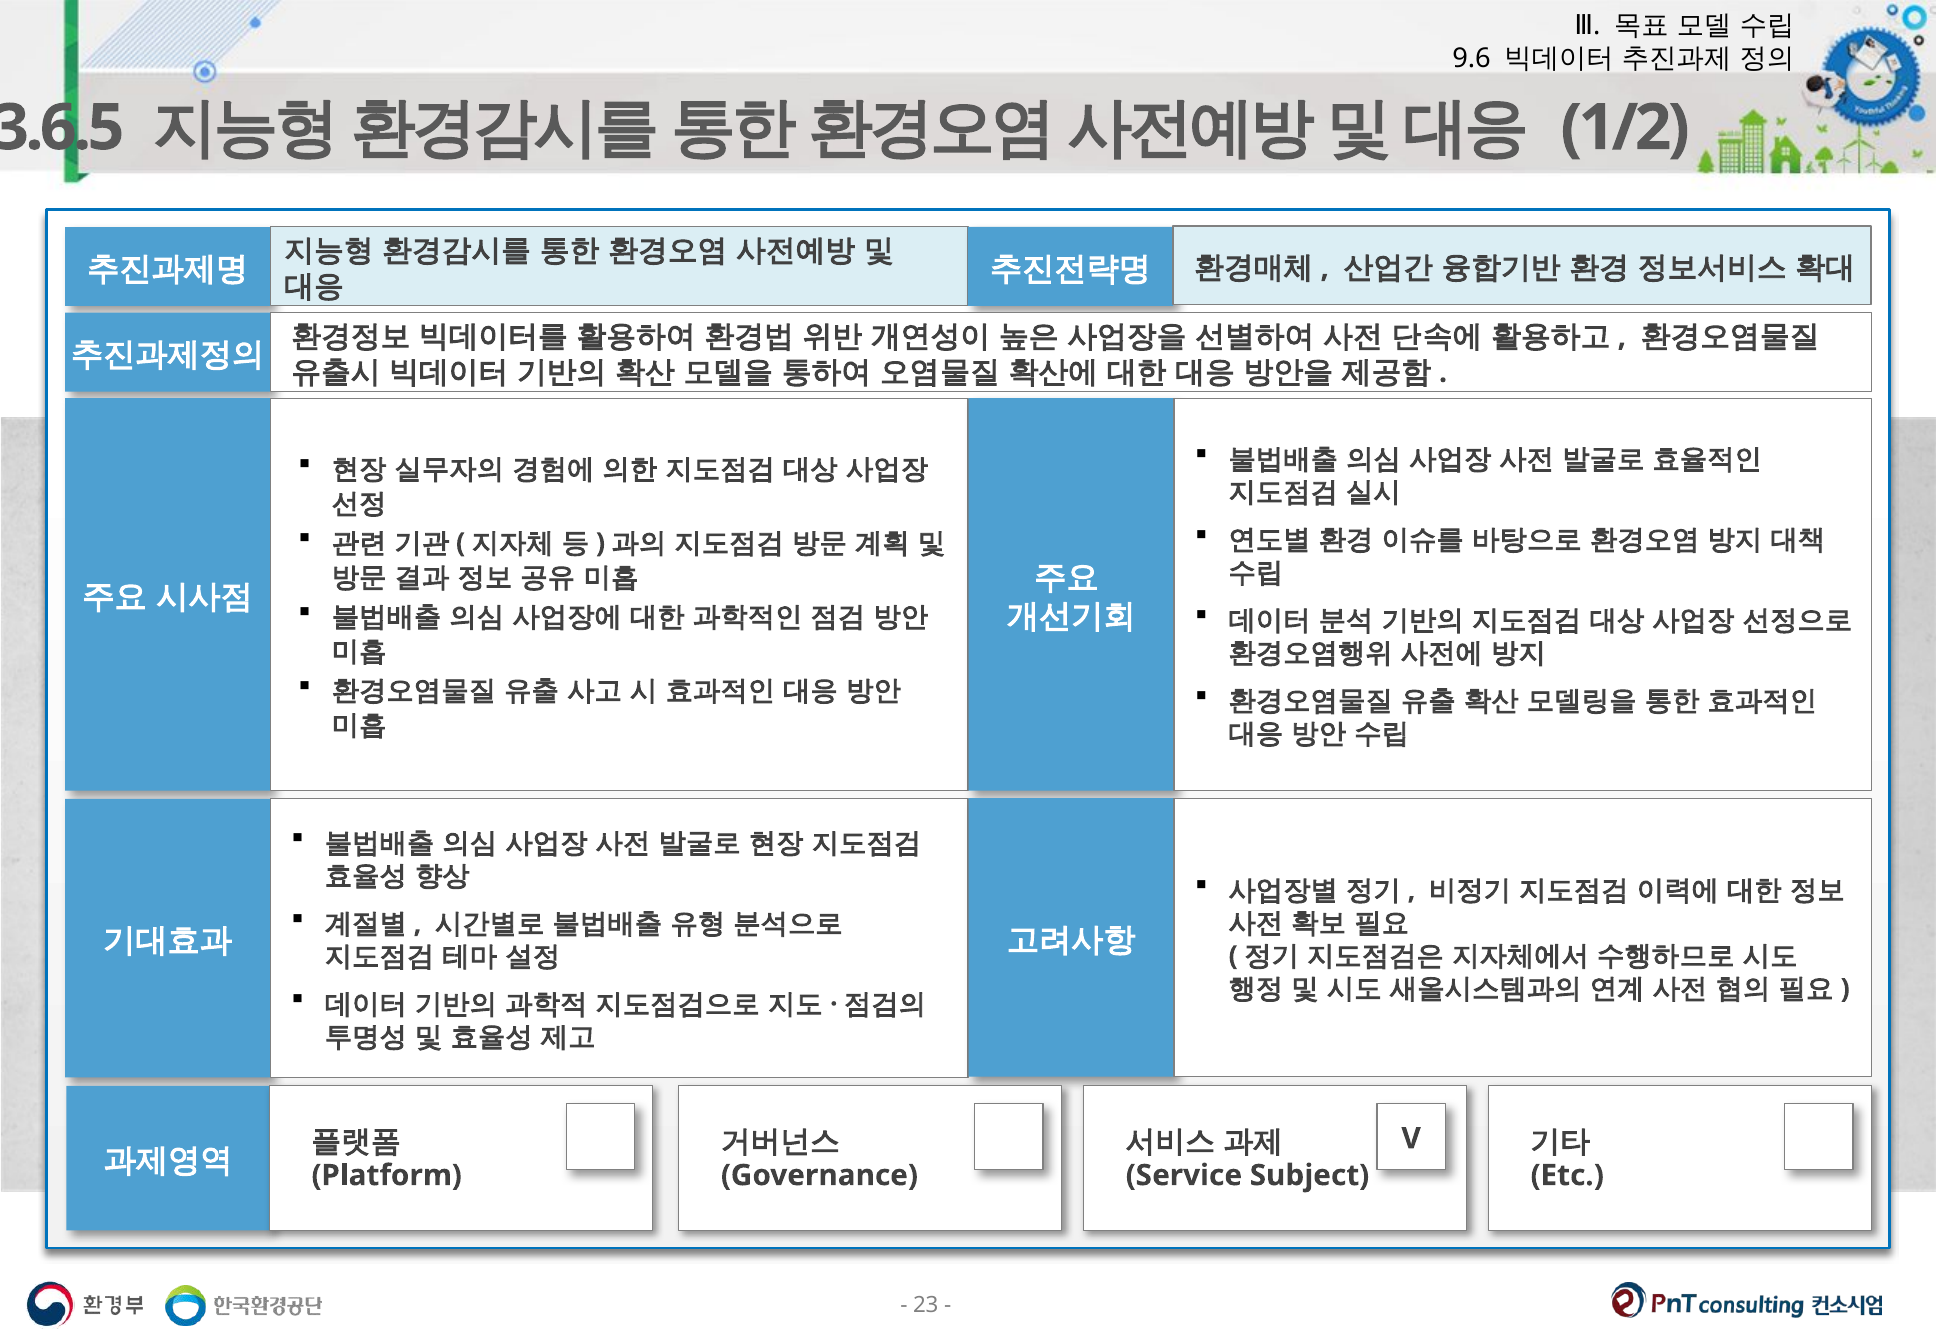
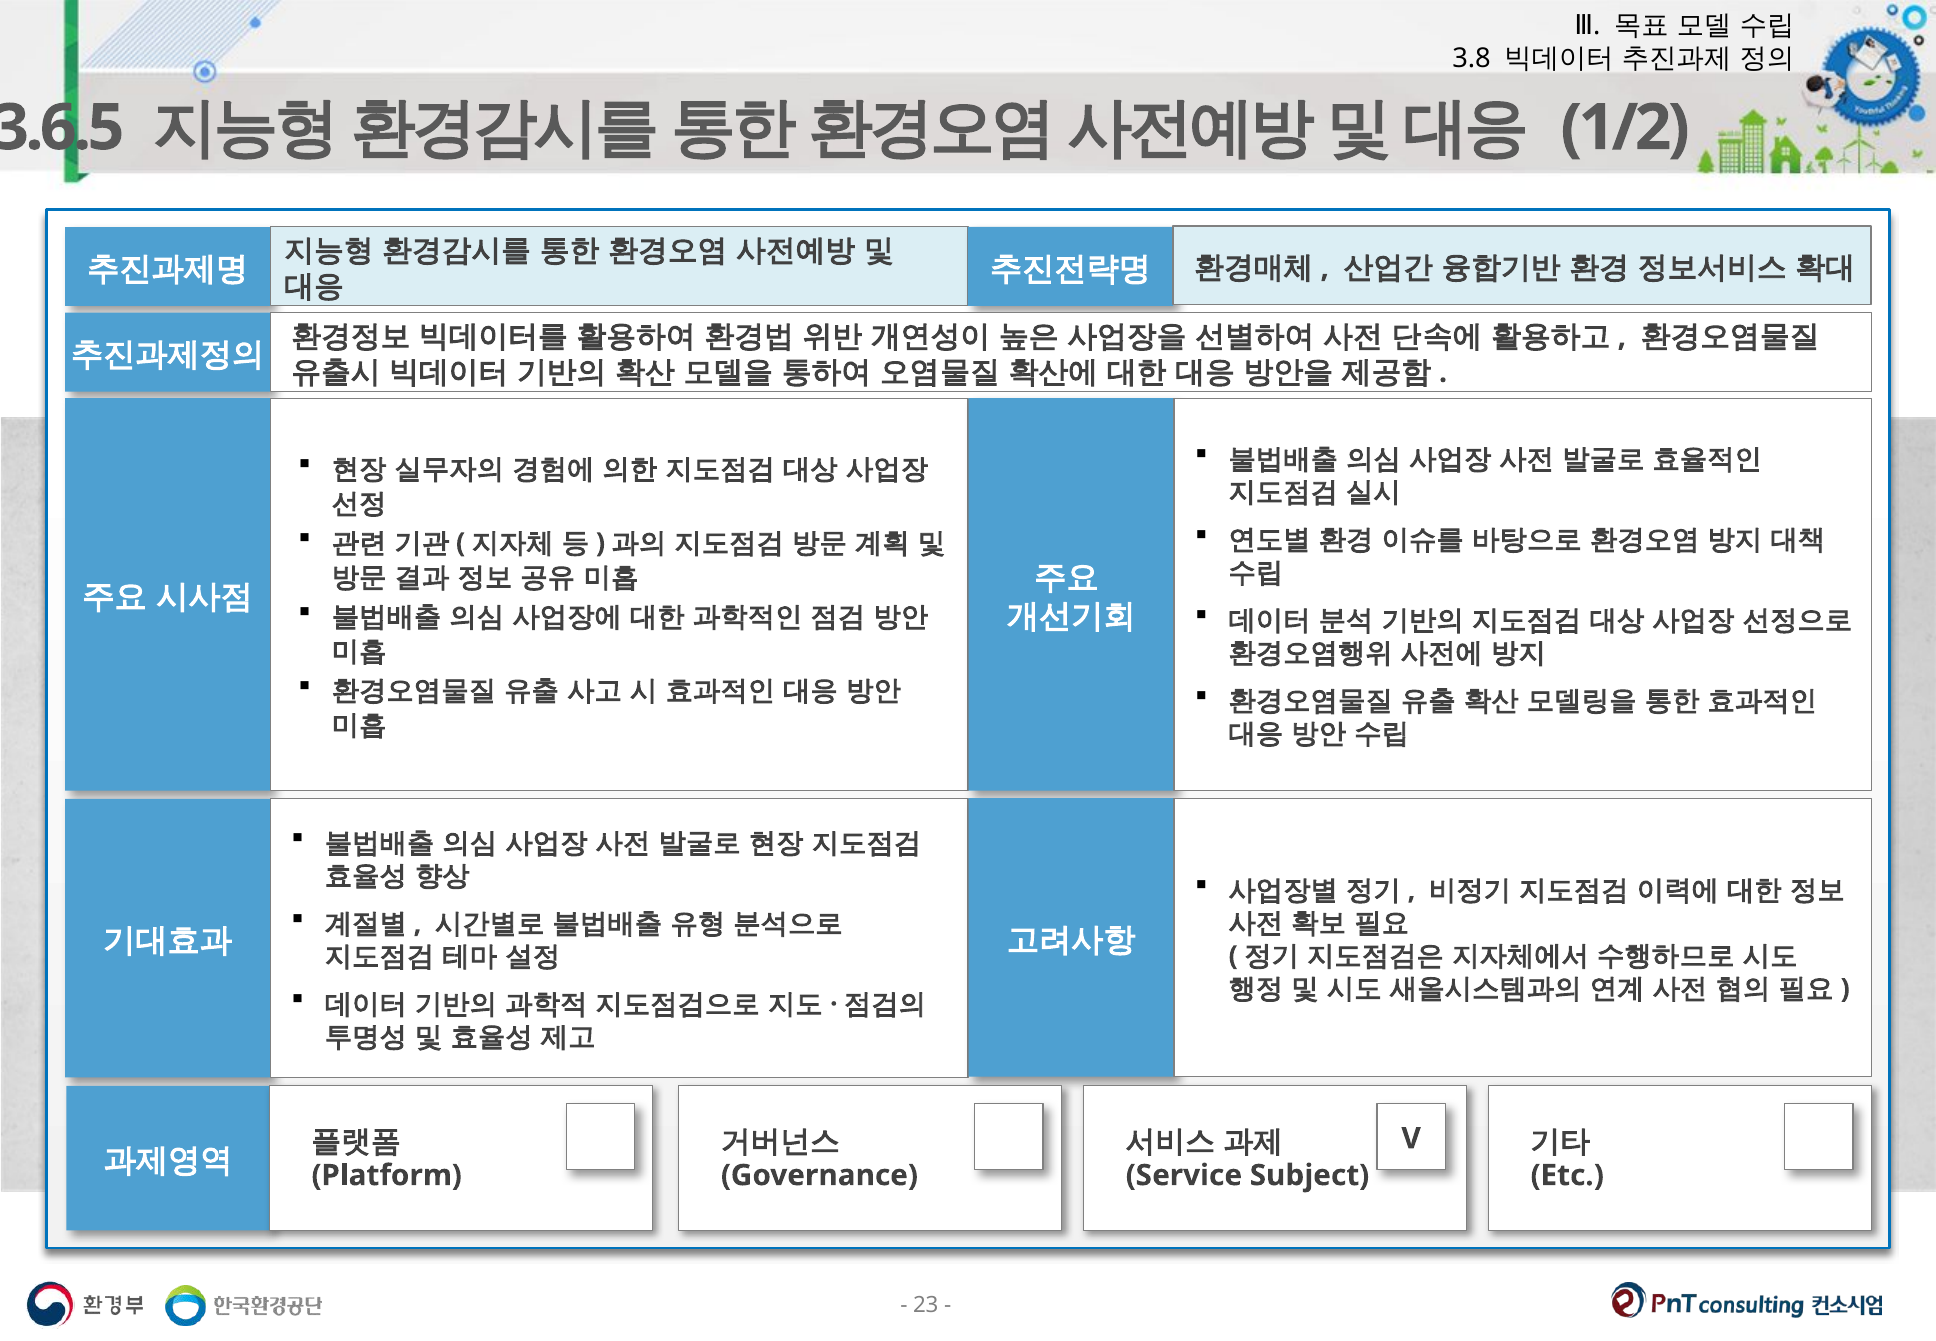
9.6: 9.6 -> 3.8
